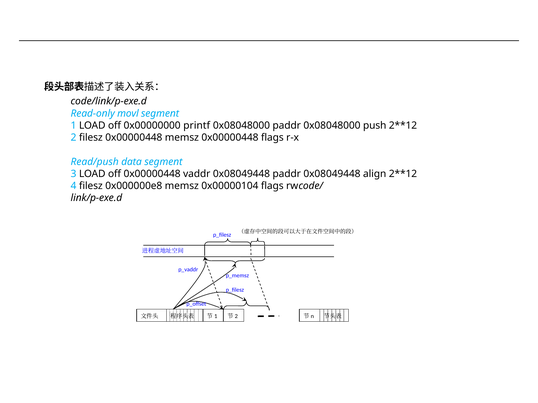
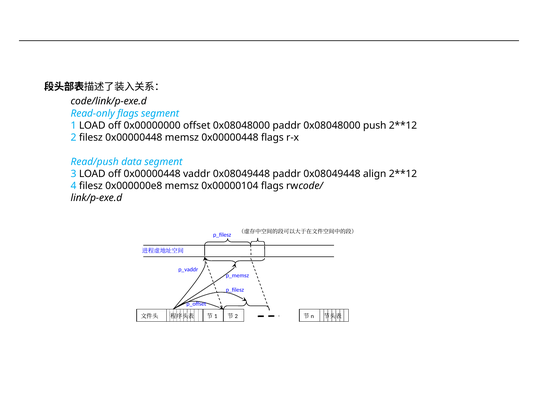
Read-only movl: movl -> flags
printf: printf -> offset
